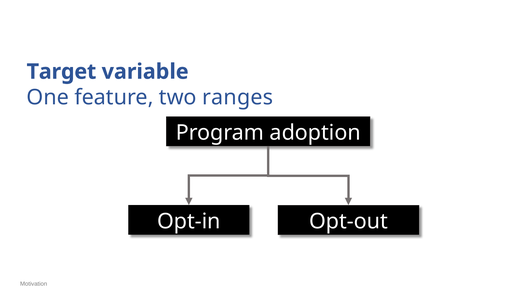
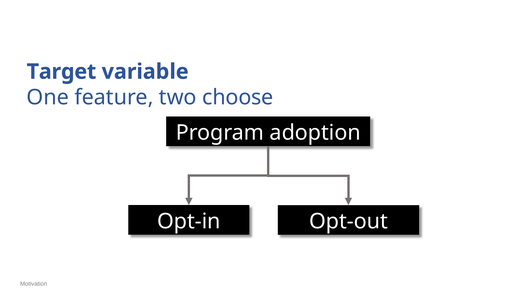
ranges: ranges -> choose
